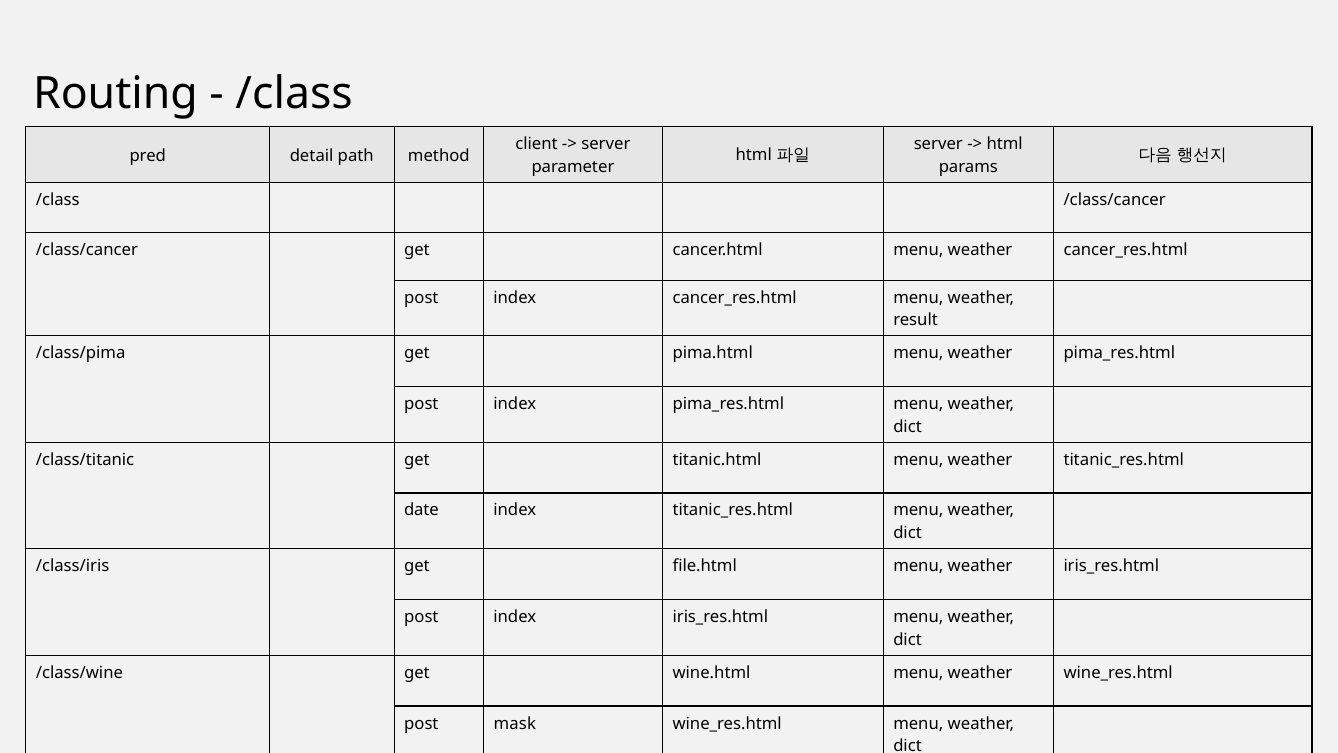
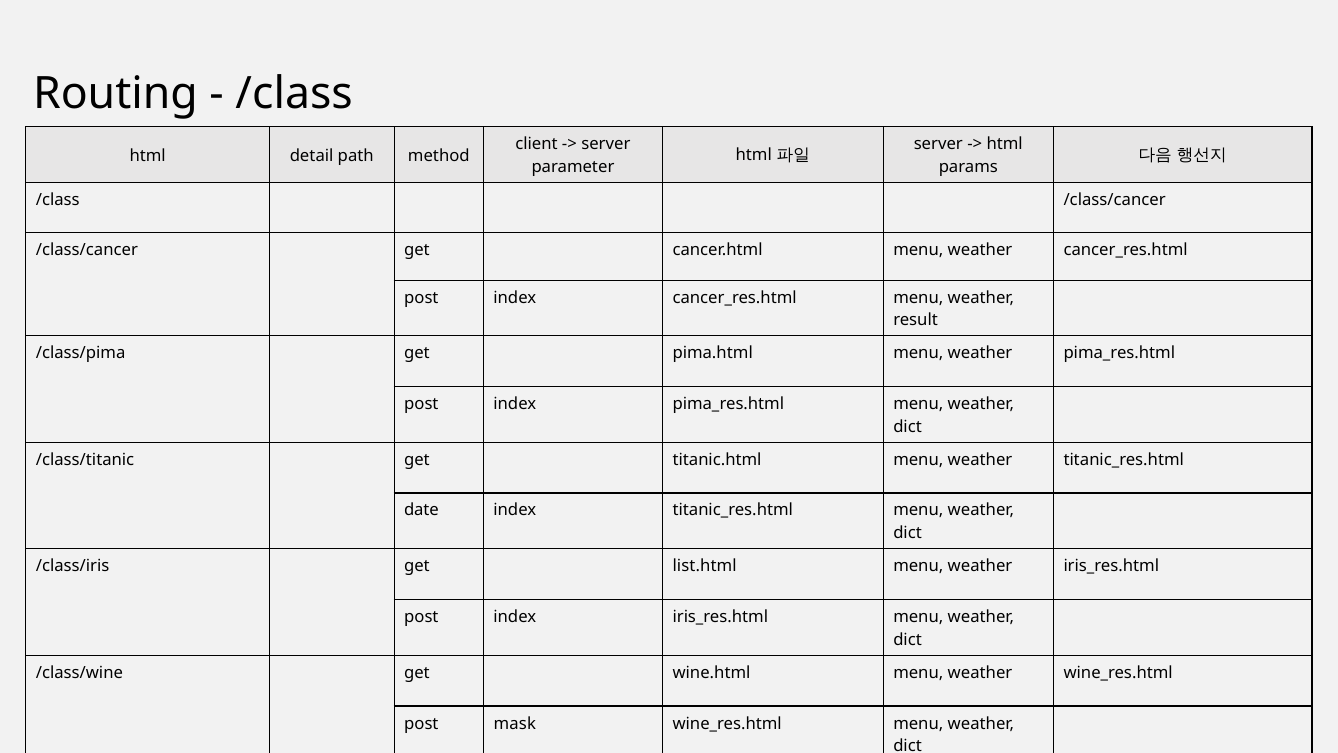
pred at (148, 155): pred -> html
file.html: file.html -> list.html
